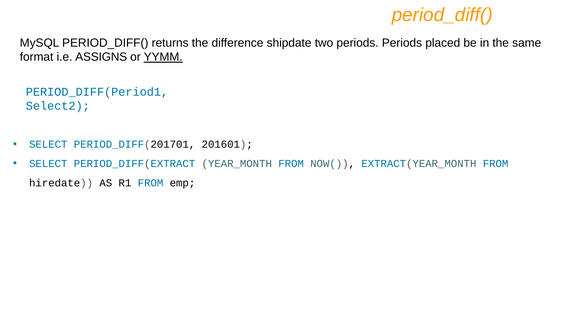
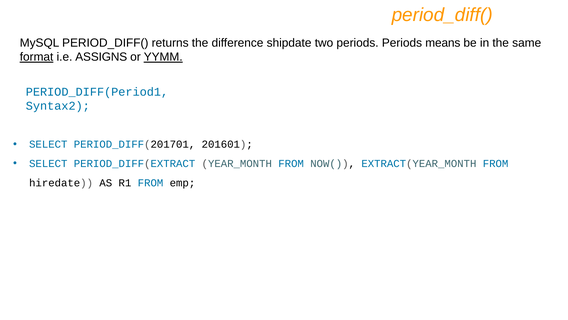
placed: placed -> means
format underline: none -> present
Select2: Select2 -> Syntax2
